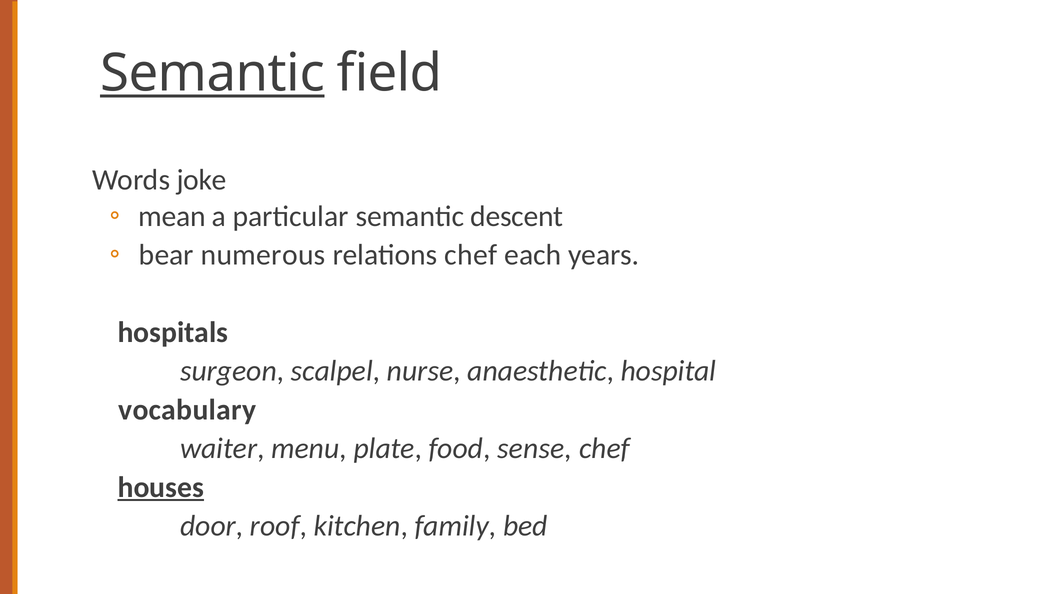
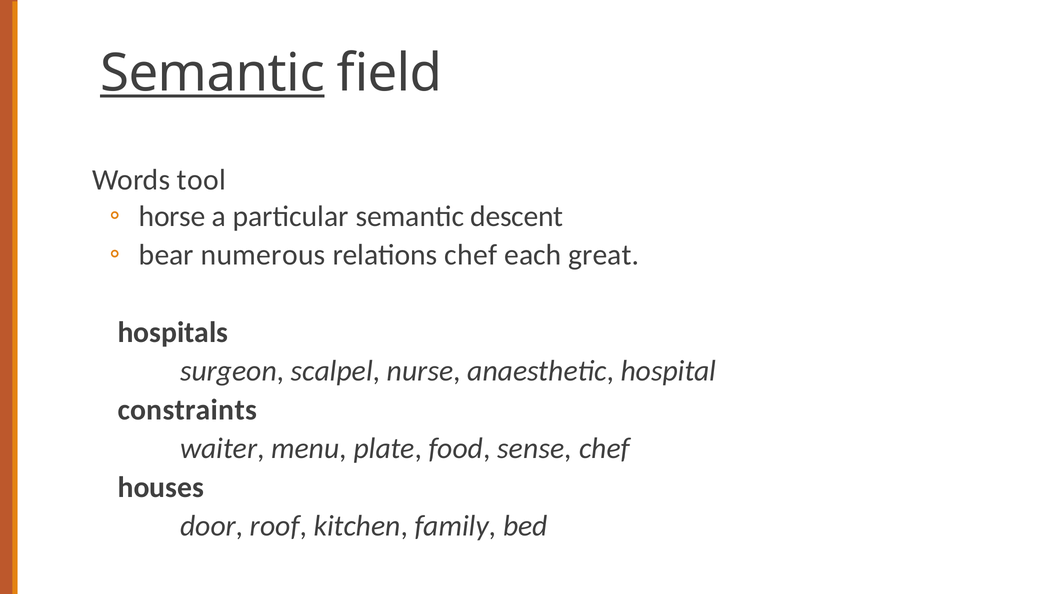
joke: joke -> tool
mean: mean -> horse
years: years -> great
vocabulary: vocabulary -> constraints
houses underline: present -> none
